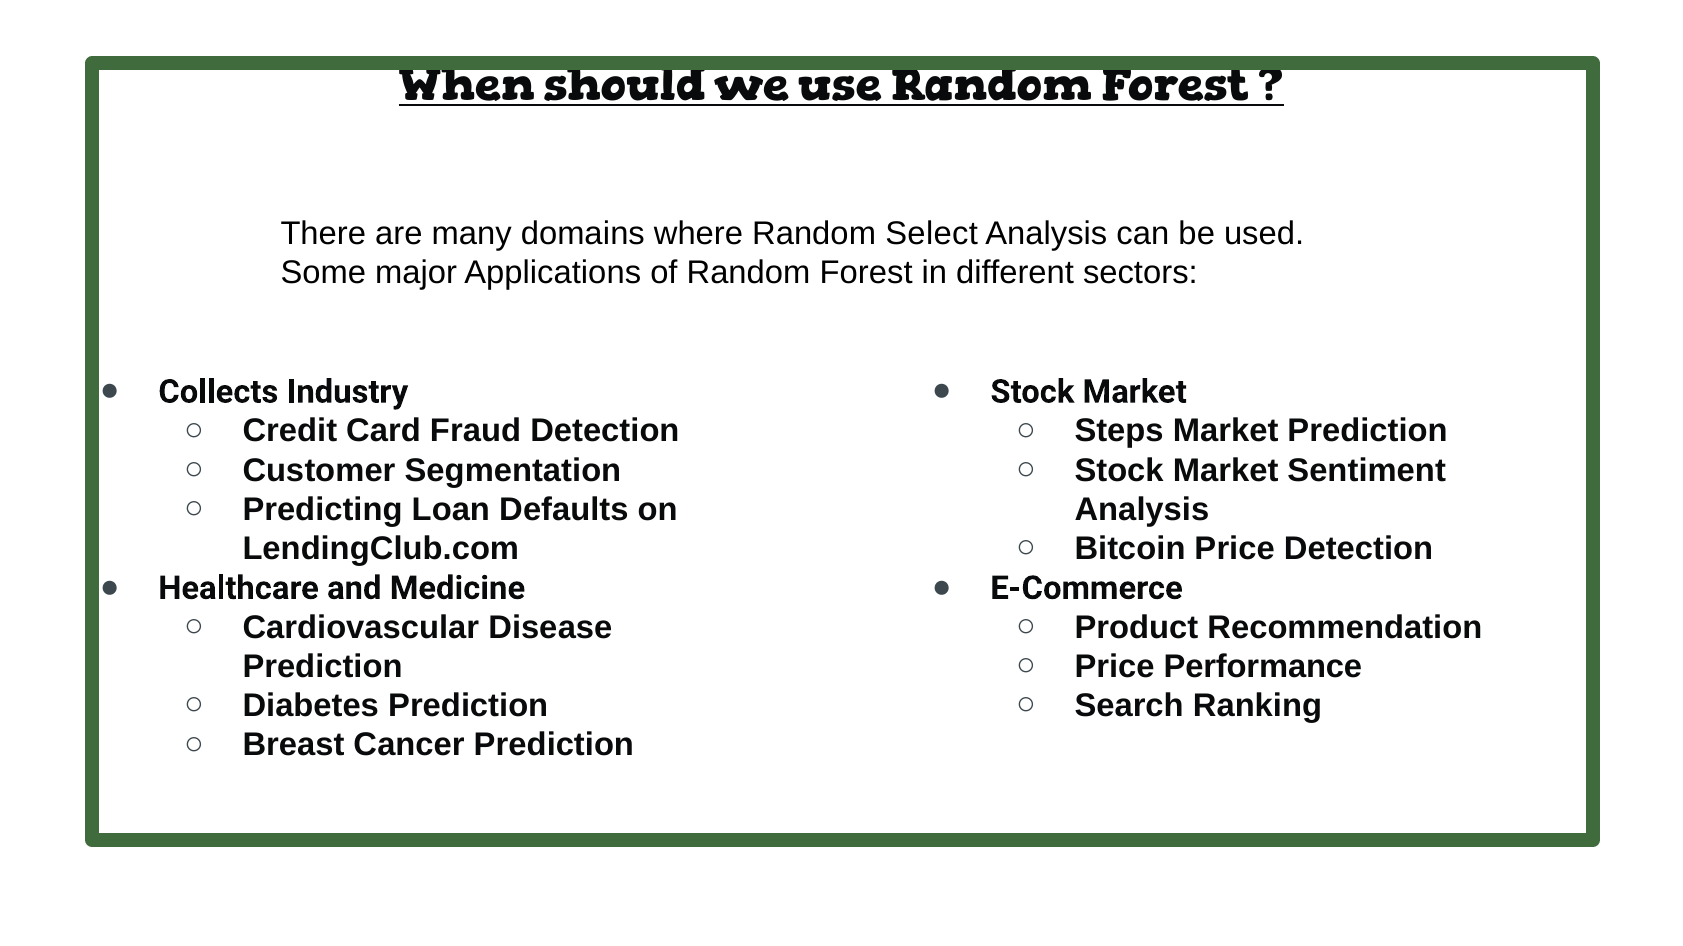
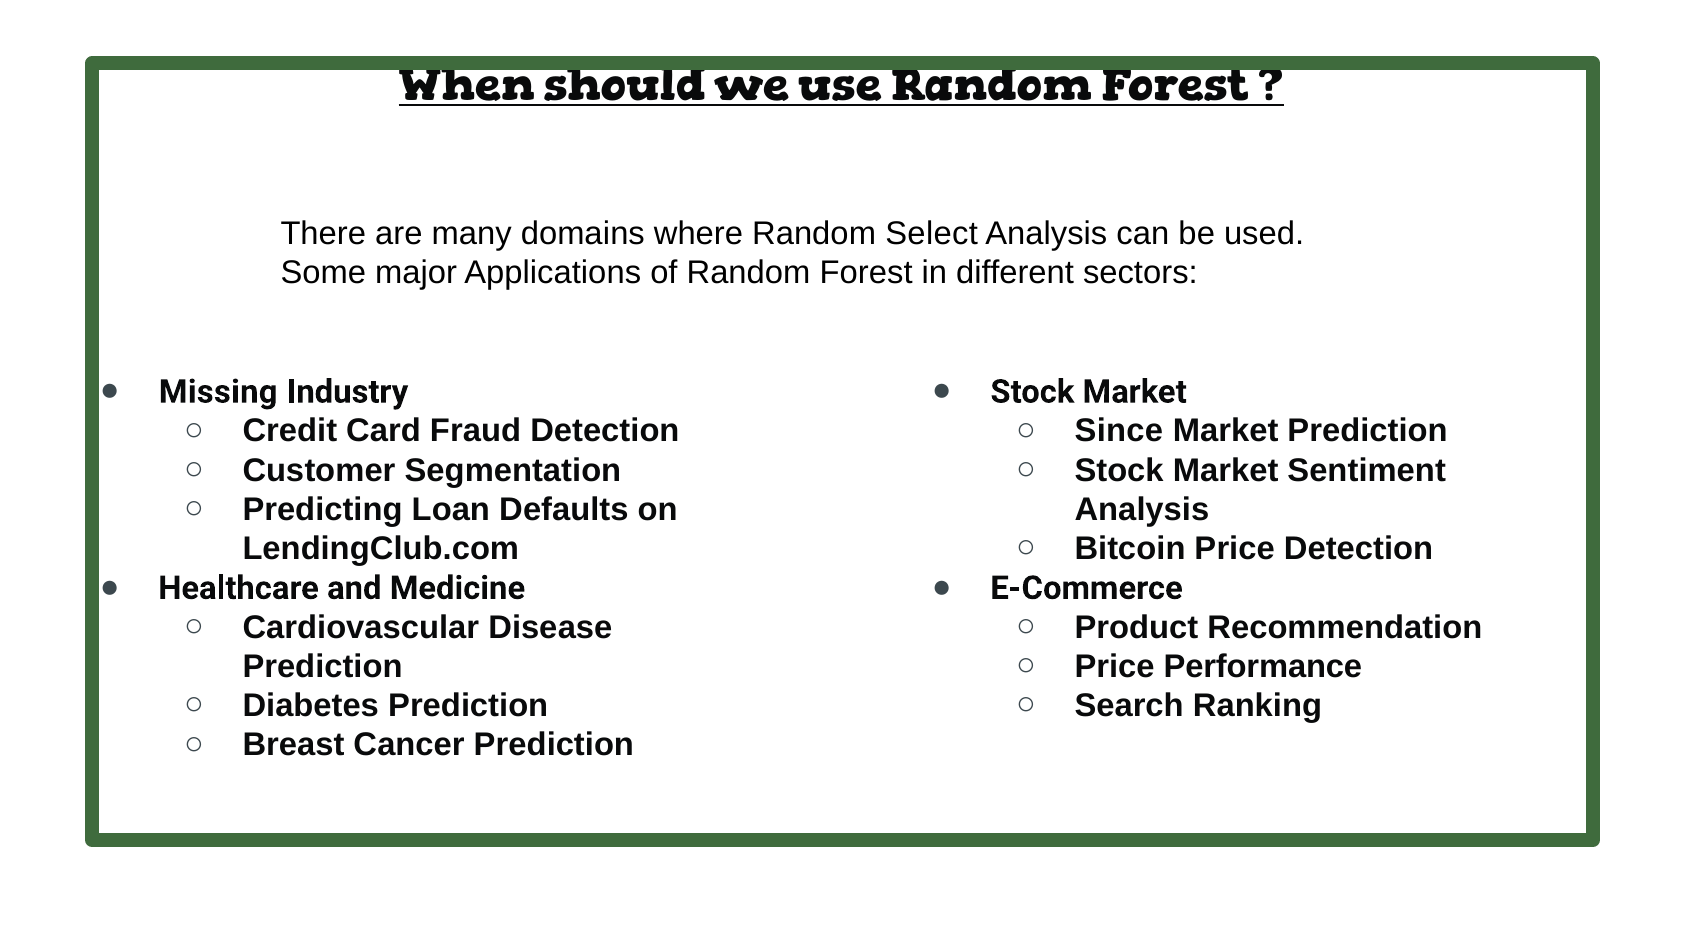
Collects: Collects -> Missing
Steps: Steps -> Since
